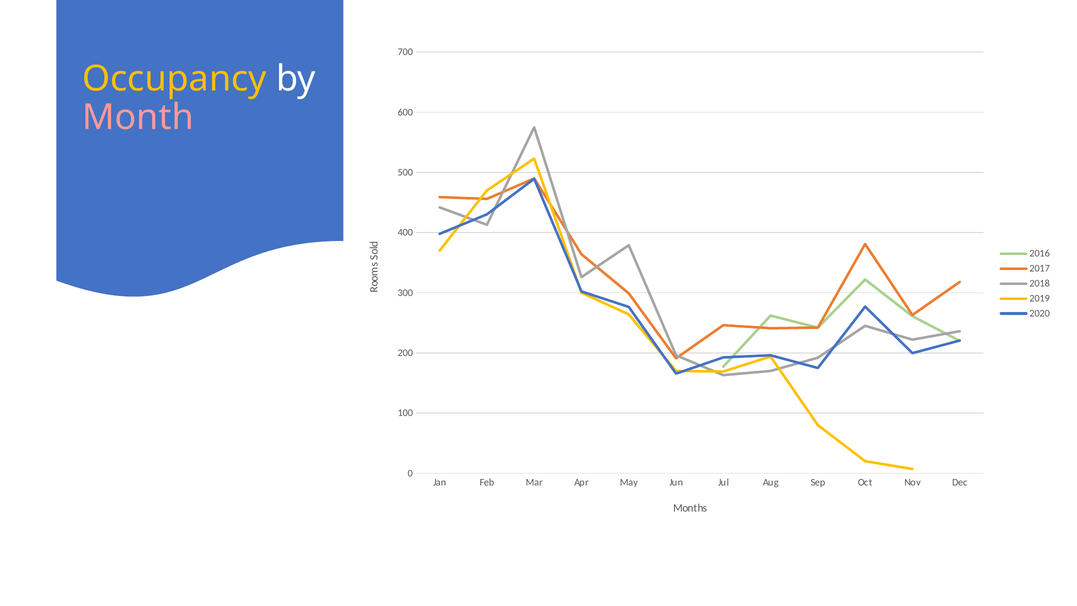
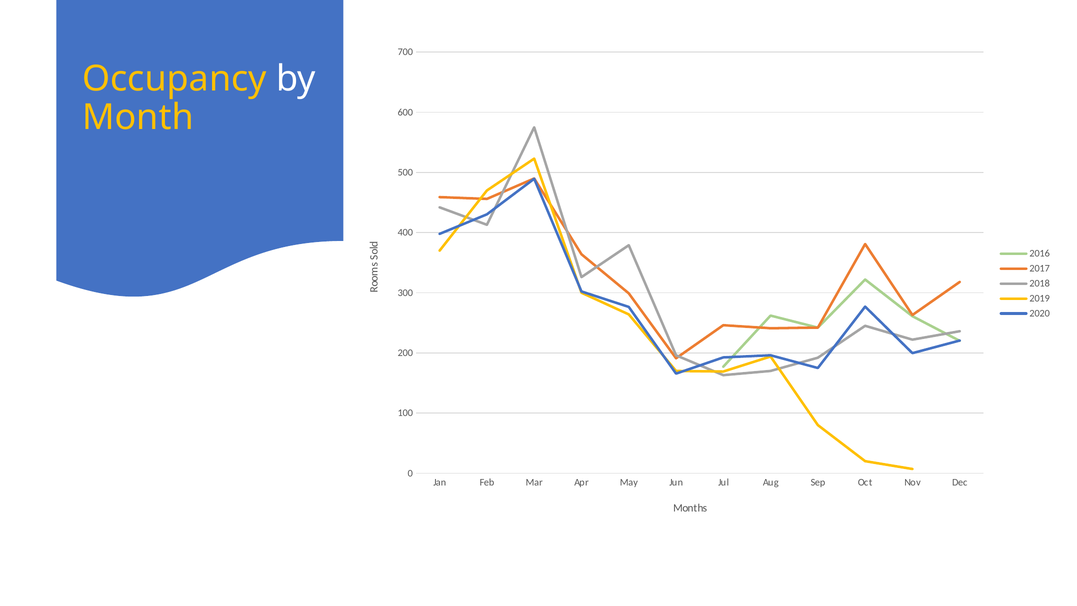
Month colour: pink -> yellow
